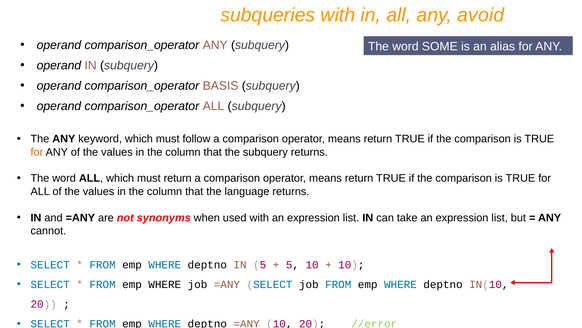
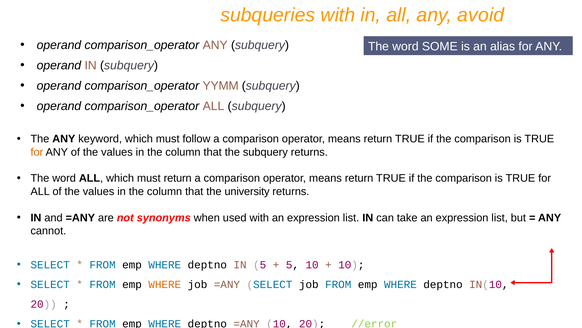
BASIS: BASIS -> YYMM
language: language -> university
WHERE at (165, 284) colour: black -> orange
